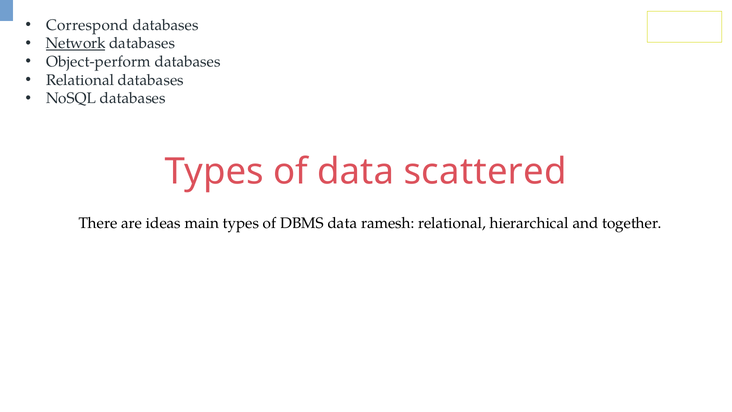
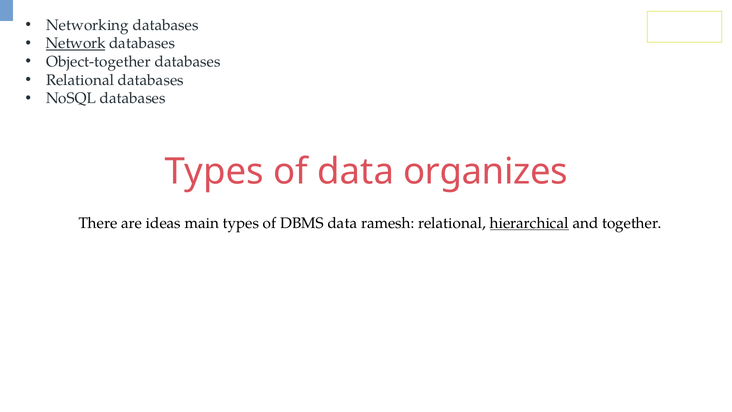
Correspond: Correspond -> Networking
Object-perform: Object-perform -> Object-together
scattered: scattered -> organizes
hierarchical underline: none -> present
